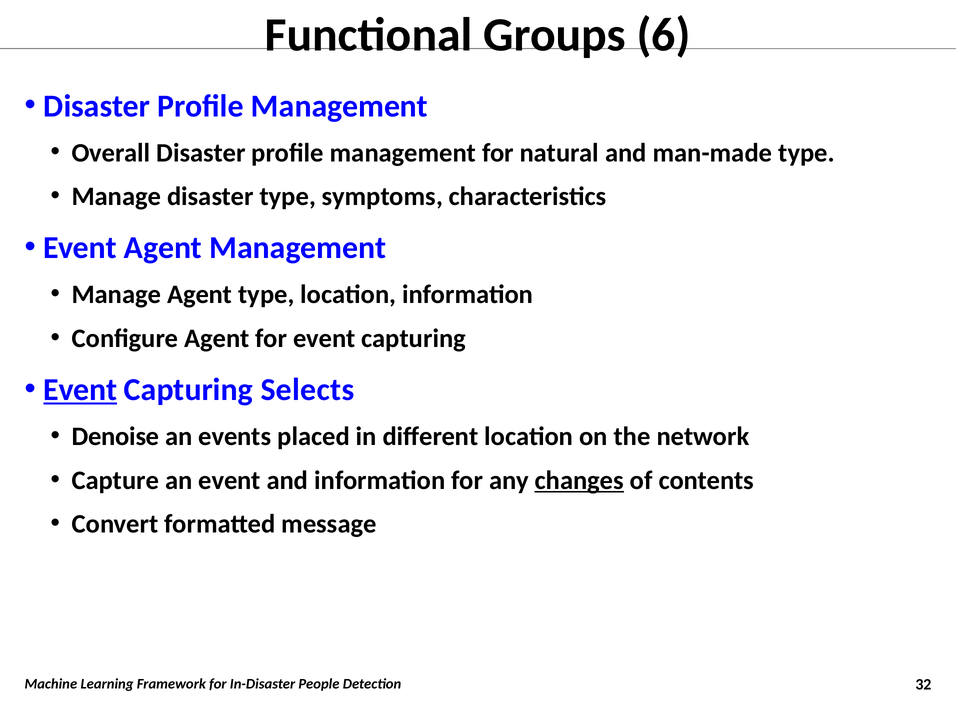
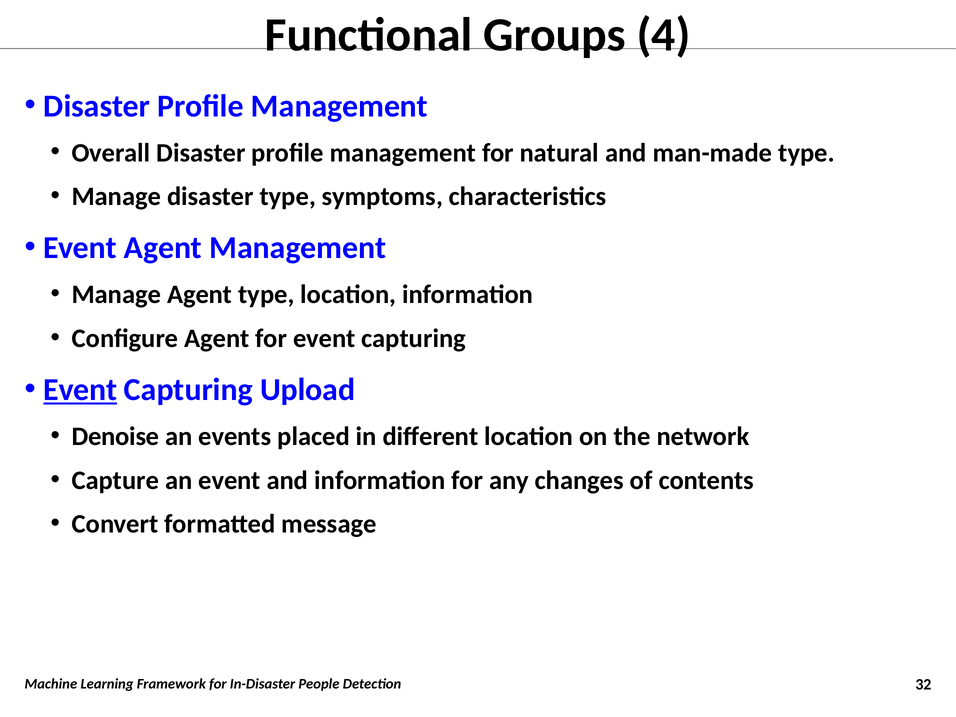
6: 6 -> 4
Selects: Selects -> Upload
changes underline: present -> none
